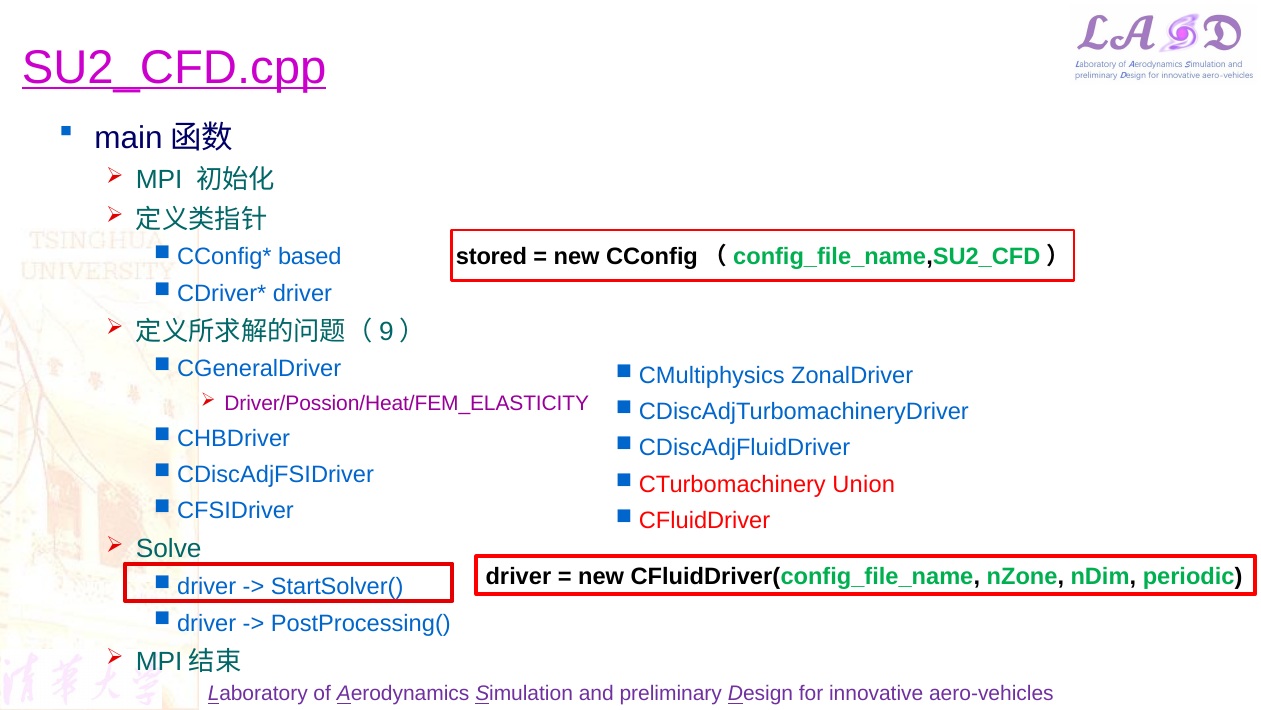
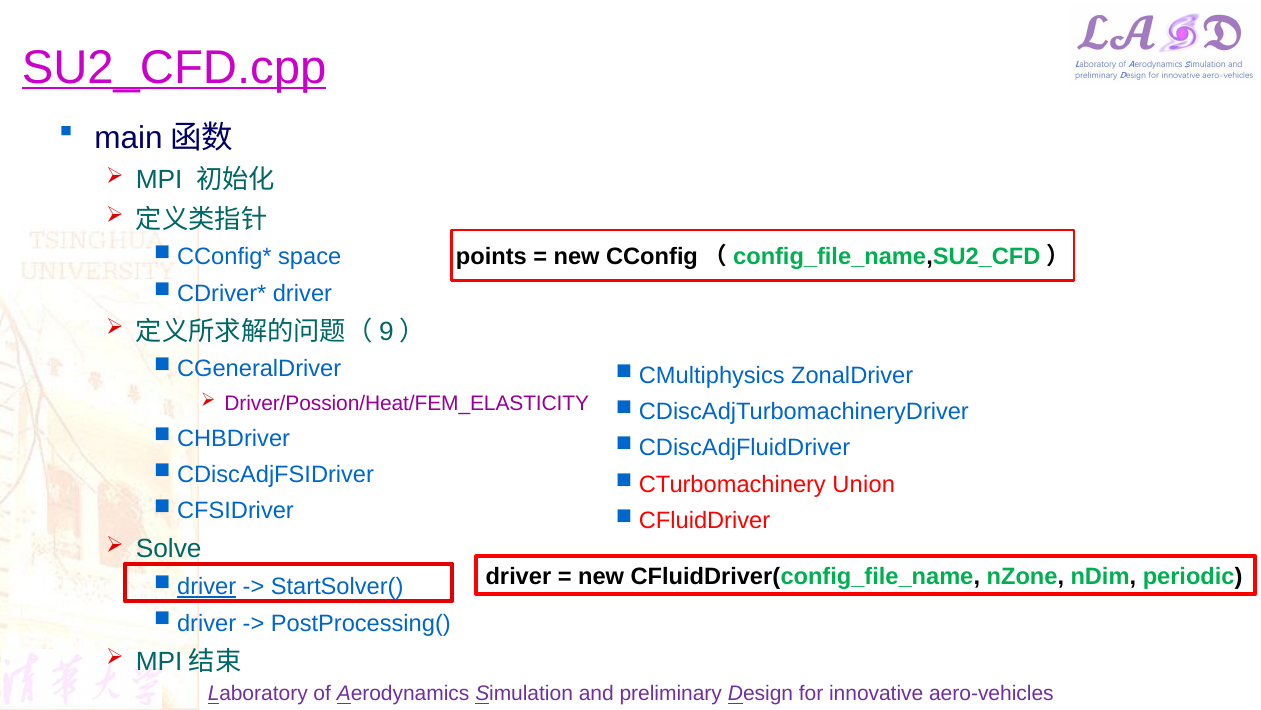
based: based -> space
stored: stored -> points
driver at (207, 586) underline: none -> present
